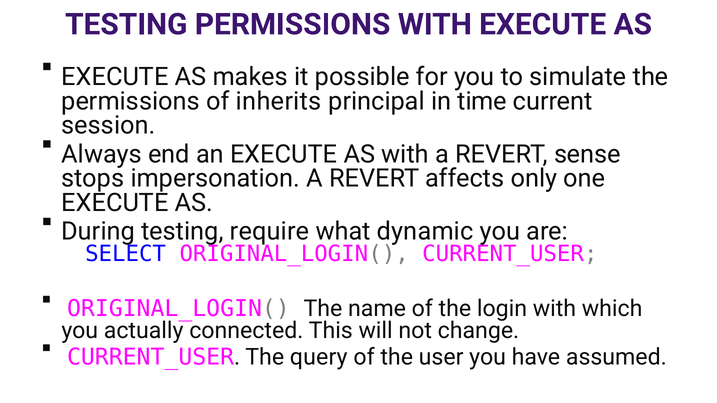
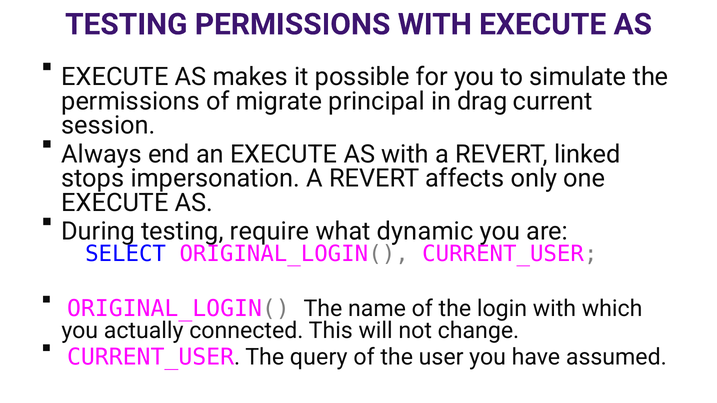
inherits: inherits -> migrate
time: time -> drag
sense: sense -> linked
